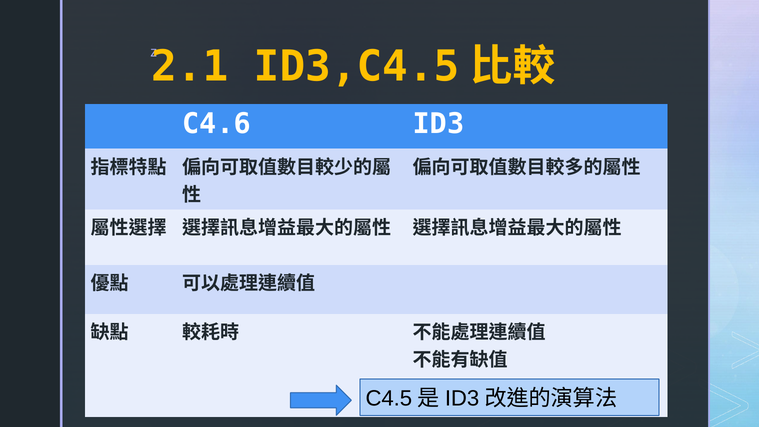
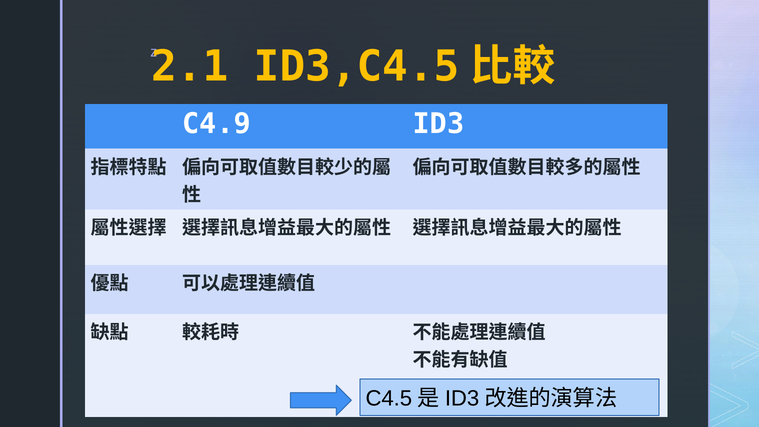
C4.6: C4.6 -> C4.9
